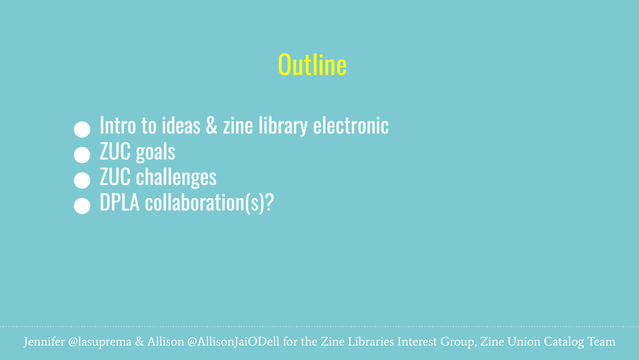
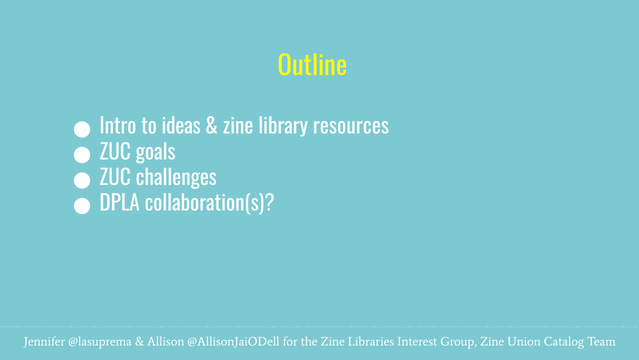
electronic: electronic -> resources
